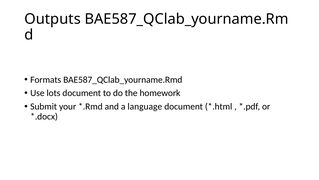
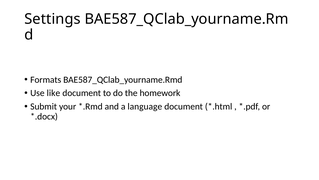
Outputs: Outputs -> Settings
lots: lots -> like
